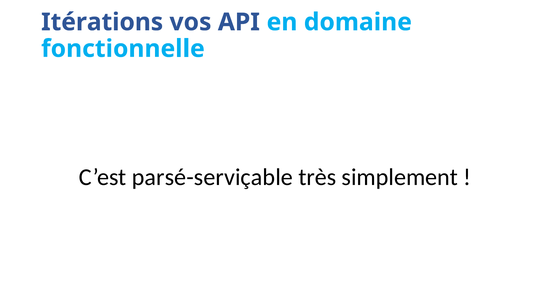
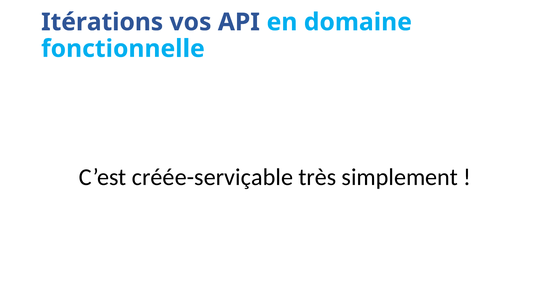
parsé-serviçable: parsé-serviçable -> créée-serviçable
